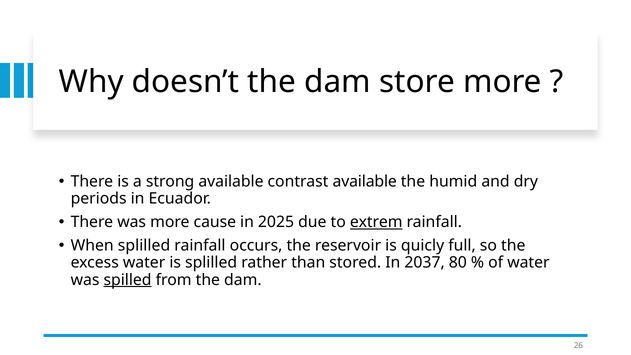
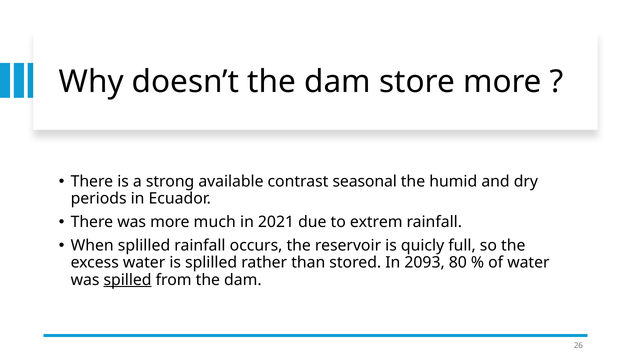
contrast available: available -> seasonal
cause: cause -> much
2025: 2025 -> 2021
extrem underline: present -> none
2037: 2037 -> 2093
